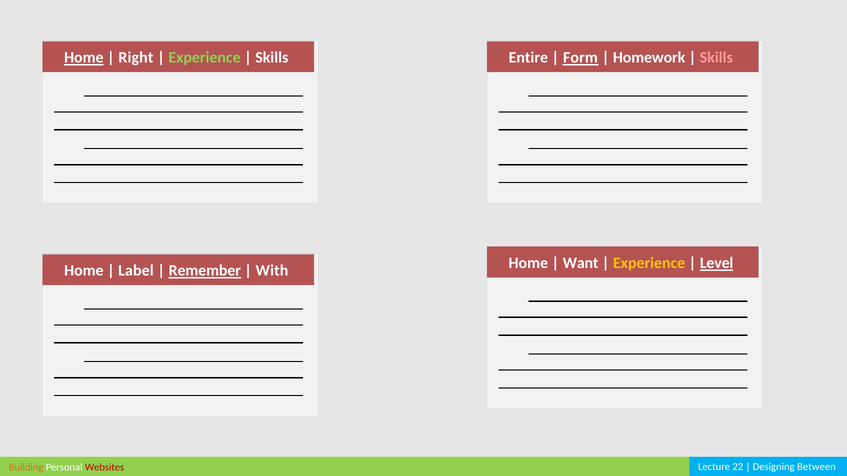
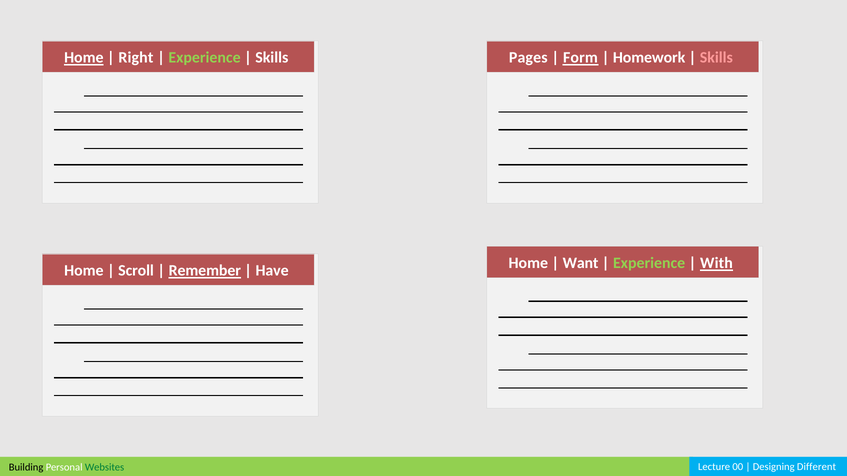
Entire: Entire -> Pages
Experience at (649, 263) colour: yellow -> light green
Level: Level -> With
Label: Label -> Scroll
With: With -> Have
Building colour: orange -> black
Websites colour: red -> green
22: 22 -> 00
Between: Between -> Different
